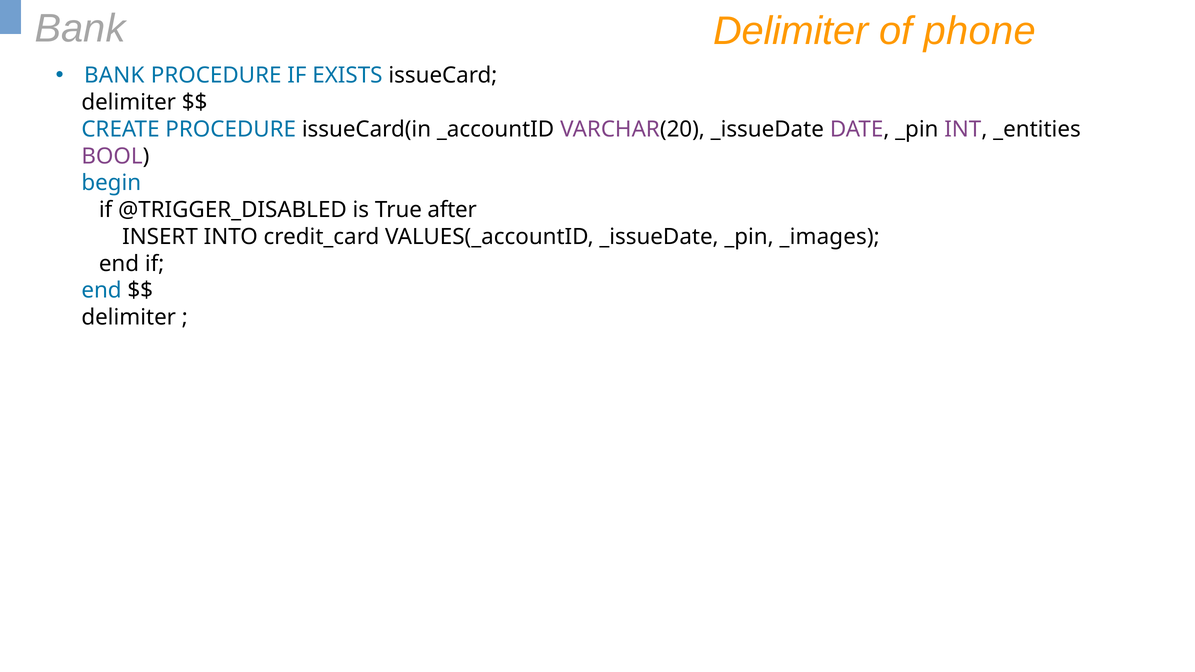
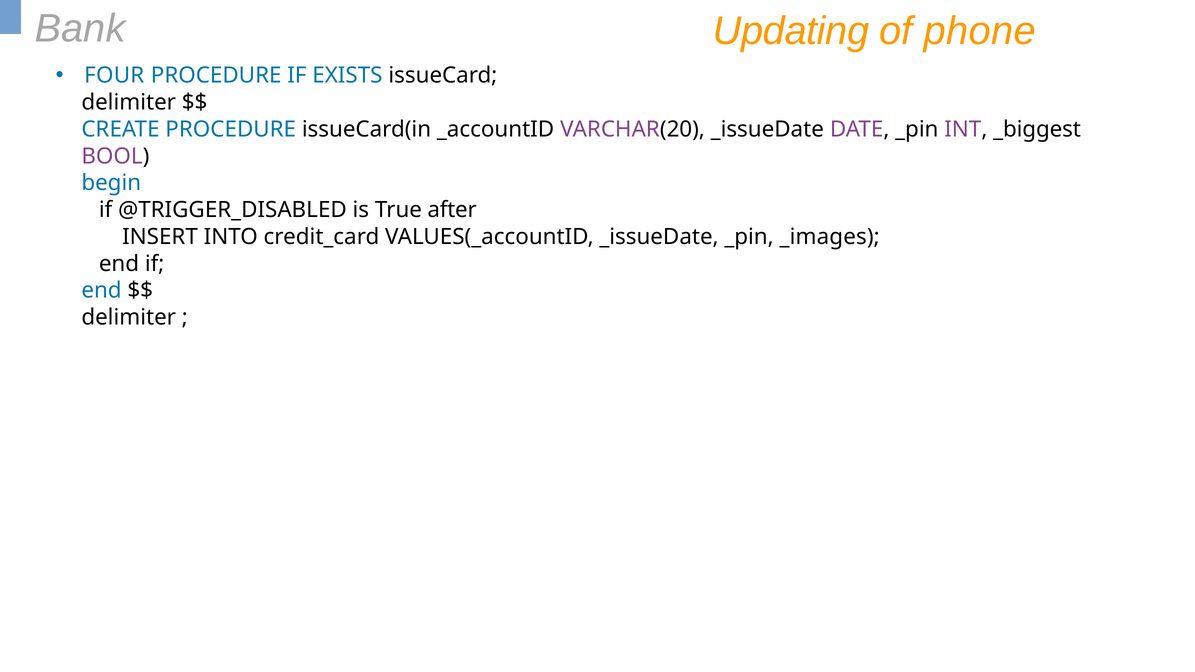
Delimiter at (791, 31): Delimiter -> Updating
BANK at (114, 75): BANK -> FOUR
_entities: _entities -> _biggest
